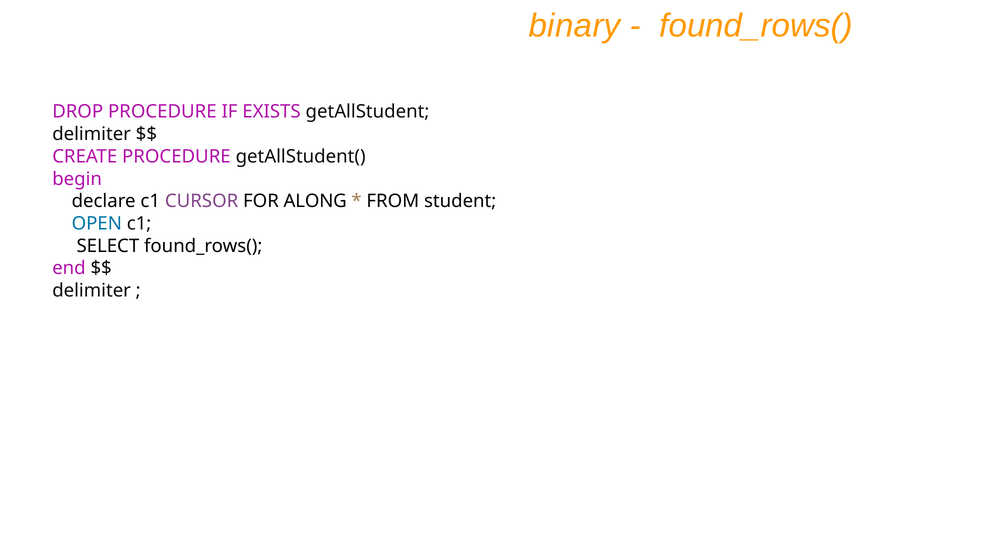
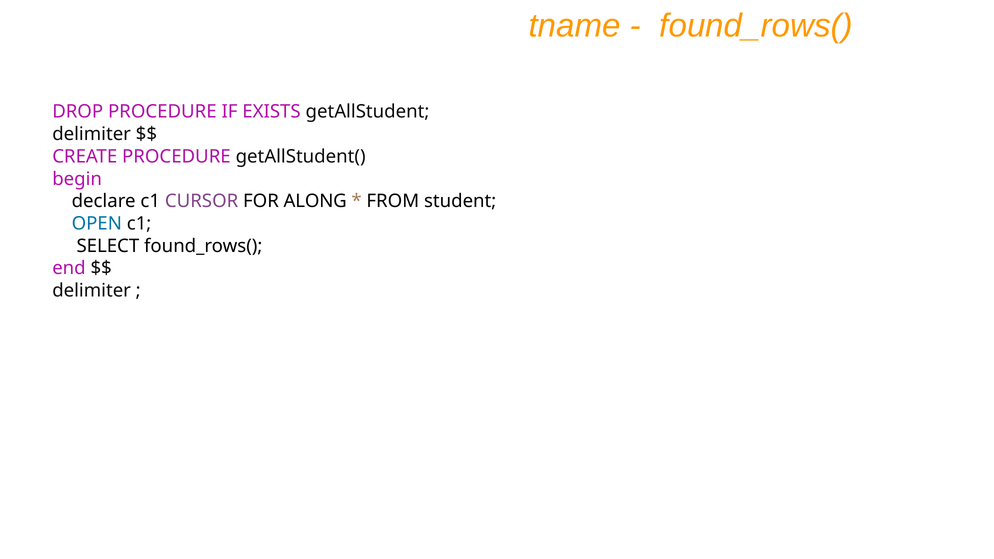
binary: binary -> tname
